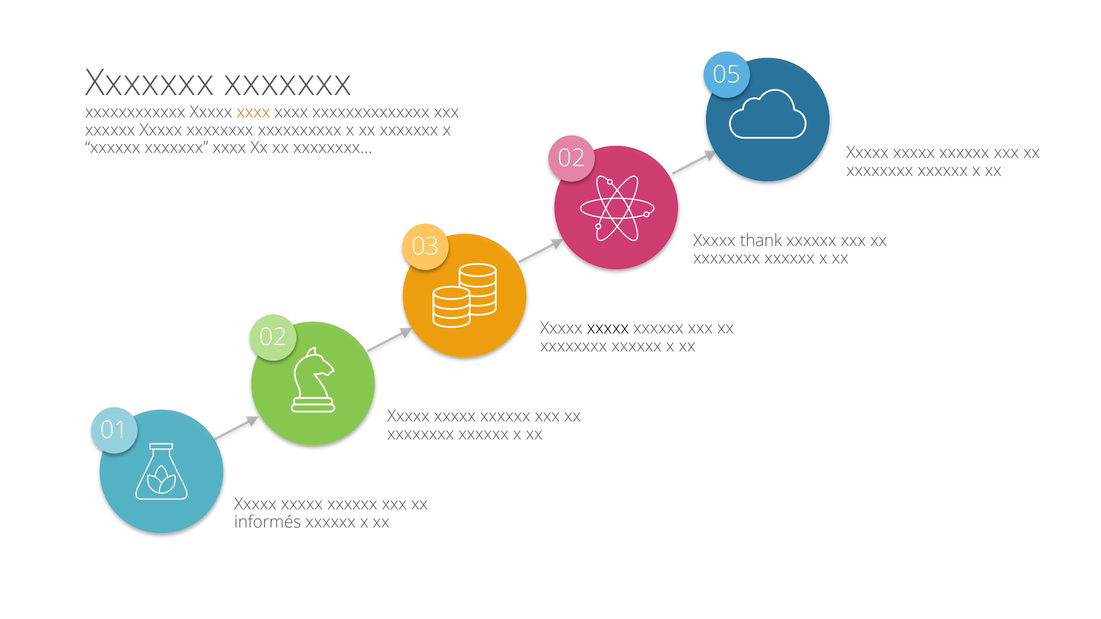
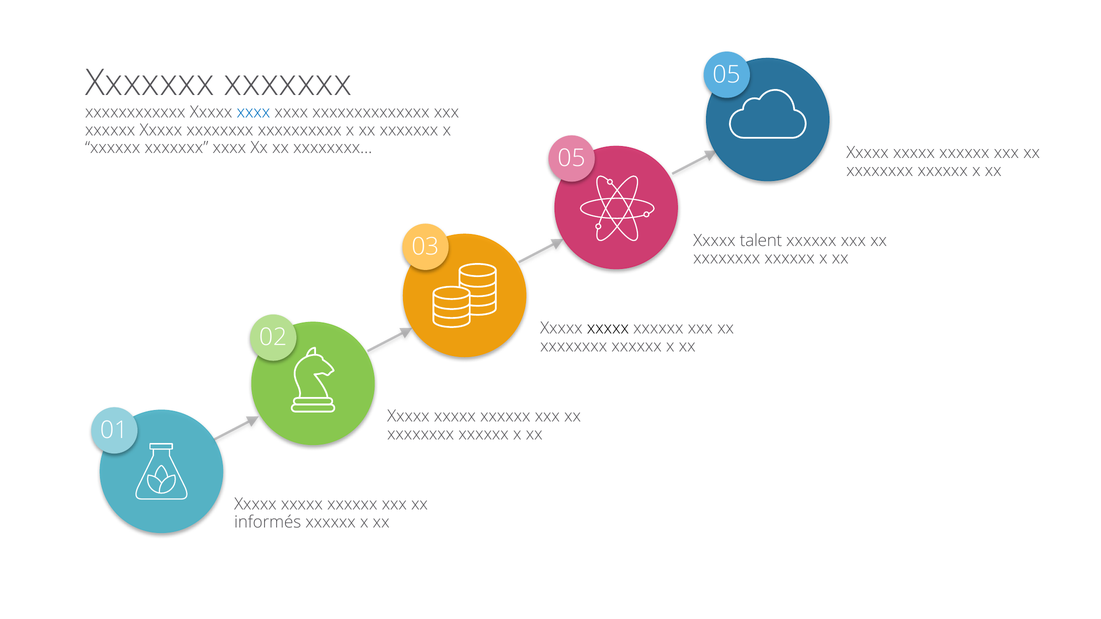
xxxx at (254, 112) colour: orange -> blue
xxxxxxxx… 02: 02 -> 05
thank: thank -> talent
